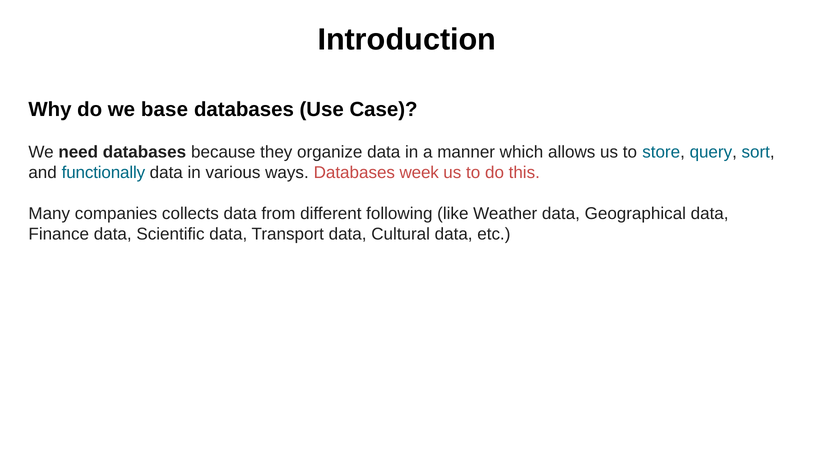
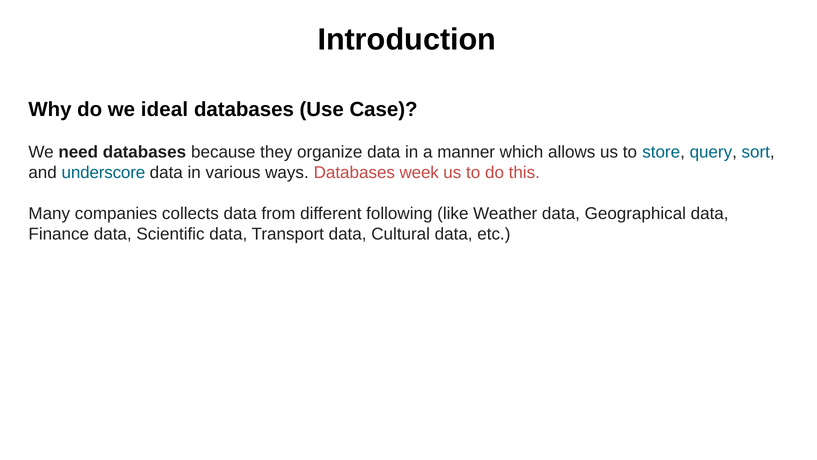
base: base -> ideal
functionally: functionally -> underscore
